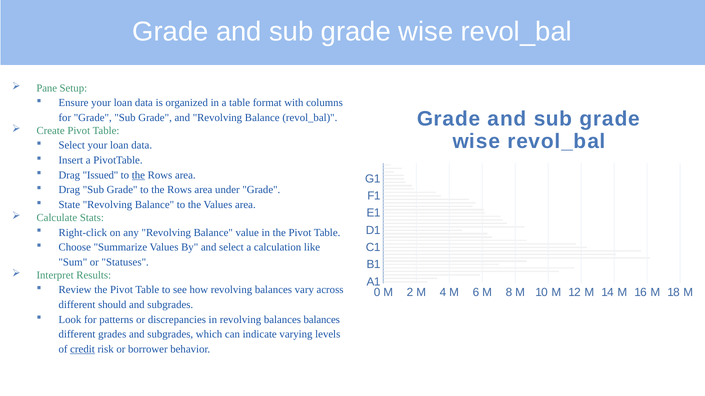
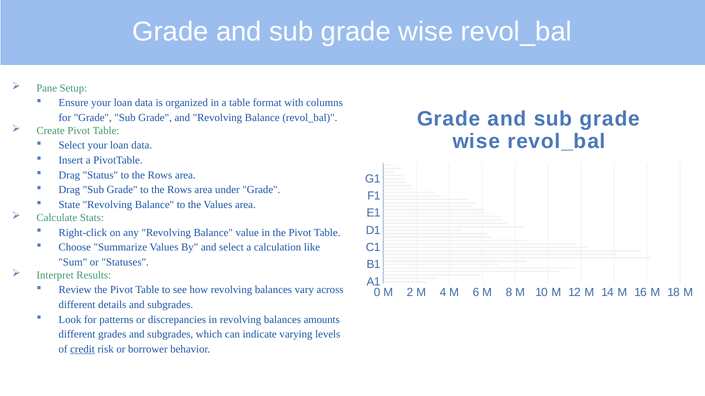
Issued: Issued -> Status
the at (138, 175) underline: present -> none
should: should -> details
balances balances: balances -> amounts
